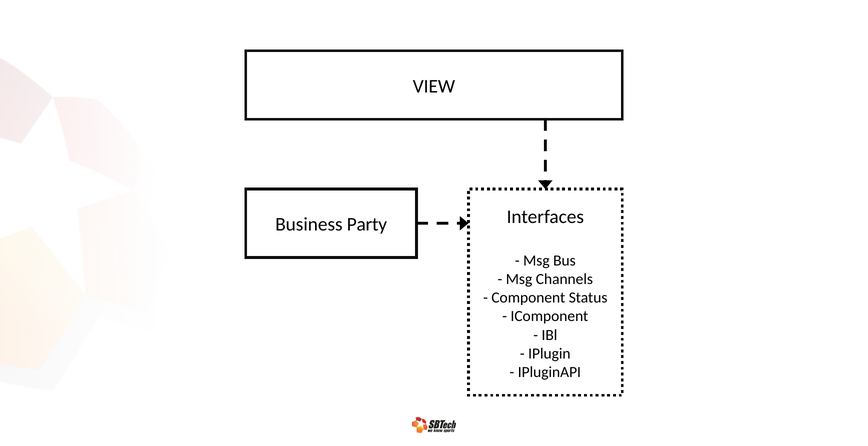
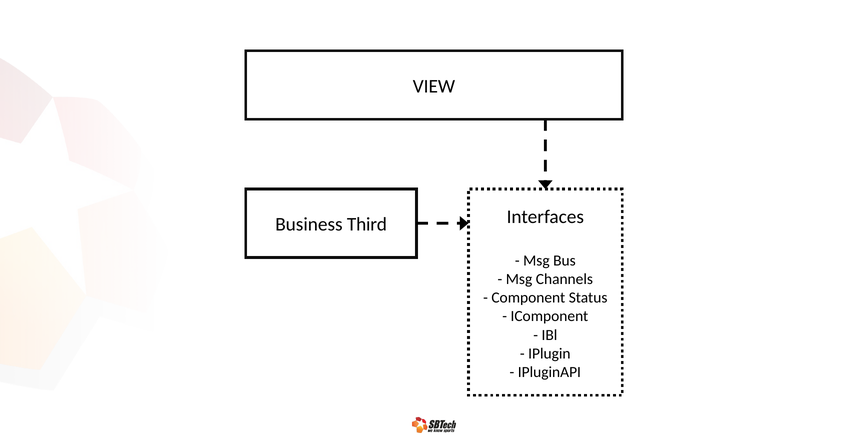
Party: Party -> Third
